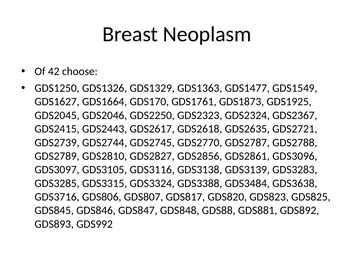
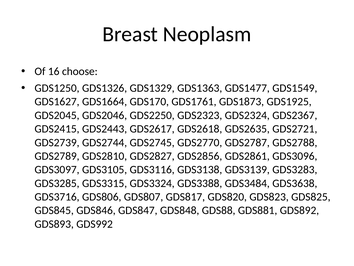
42: 42 -> 16
